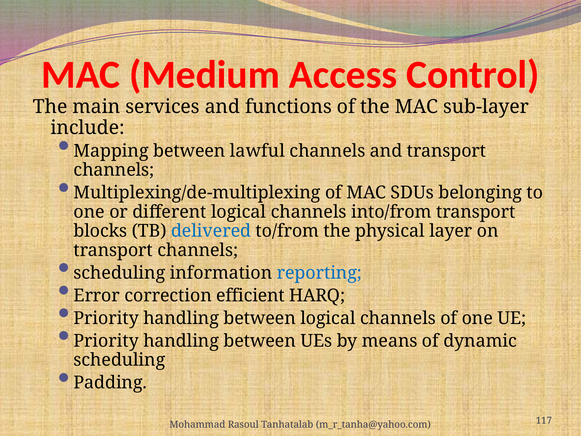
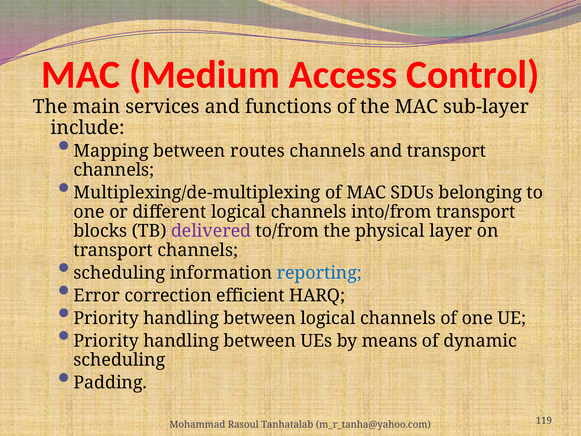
lawful: lawful -> routes
delivered colour: blue -> purple
117: 117 -> 119
